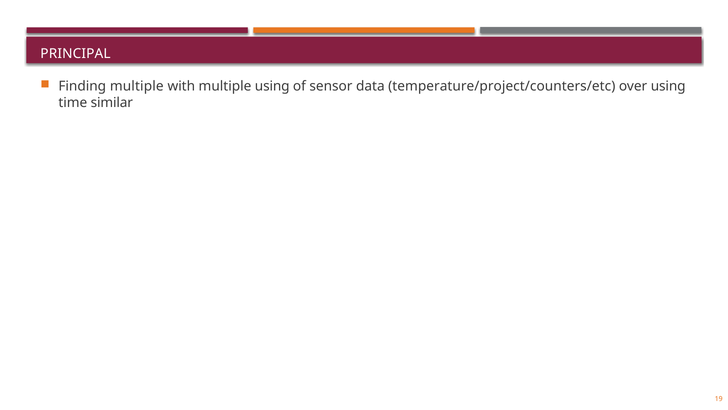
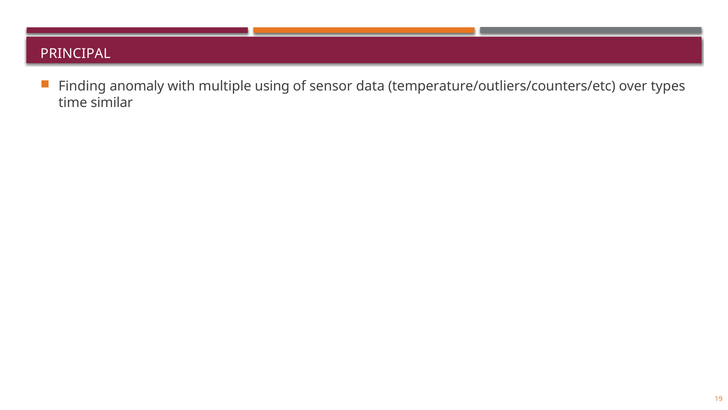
Finding multiple: multiple -> anomaly
temperature/project/counters/etc: temperature/project/counters/etc -> temperature/outliers/counters/etc
over using: using -> types
